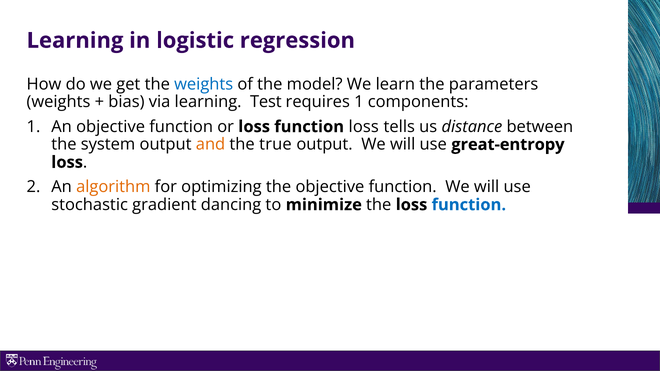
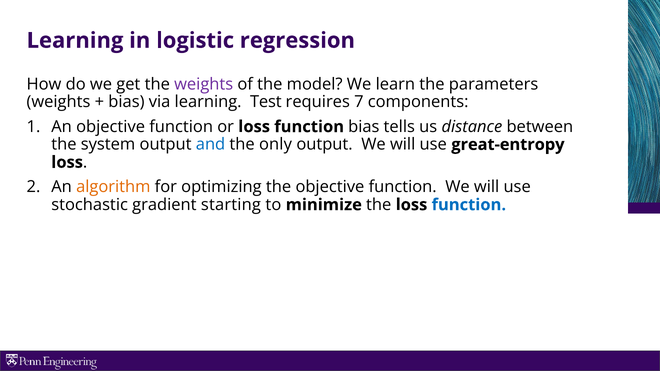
weights at (204, 84) colour: blue -> purple
requires 1: 1 -> 7
function loss: loss -> bias
and colour: orange -> blue
true: true -> only
dancing: dancing -> starting
